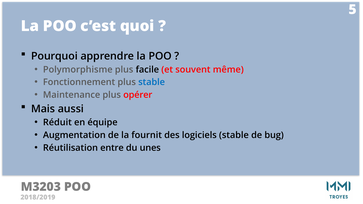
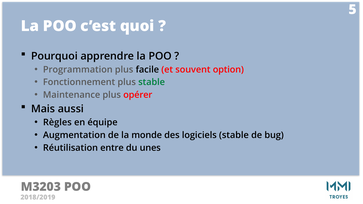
Polymorphisme: Polymorphisme -> Programmation
même: même -> option
stable at (152, 82) colour: blue -> green
Réduit: Réduit -> Règles
fournit: fournit -> monde
